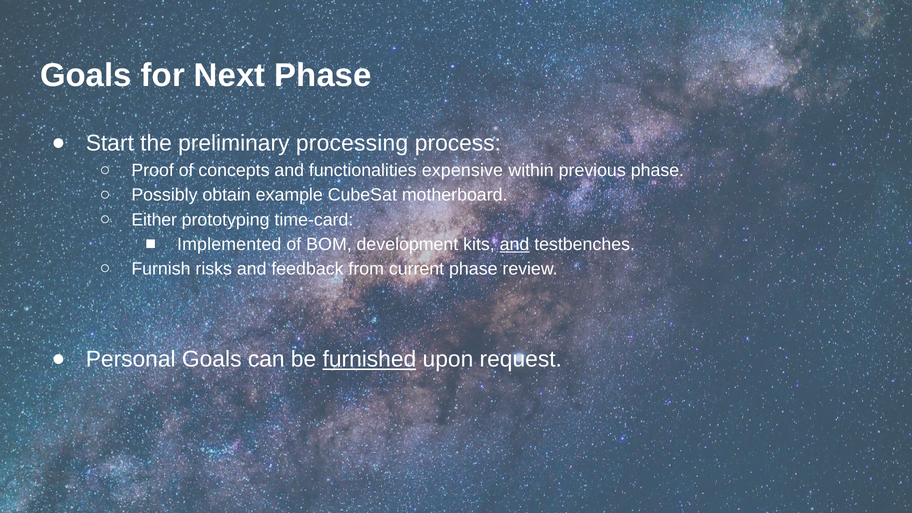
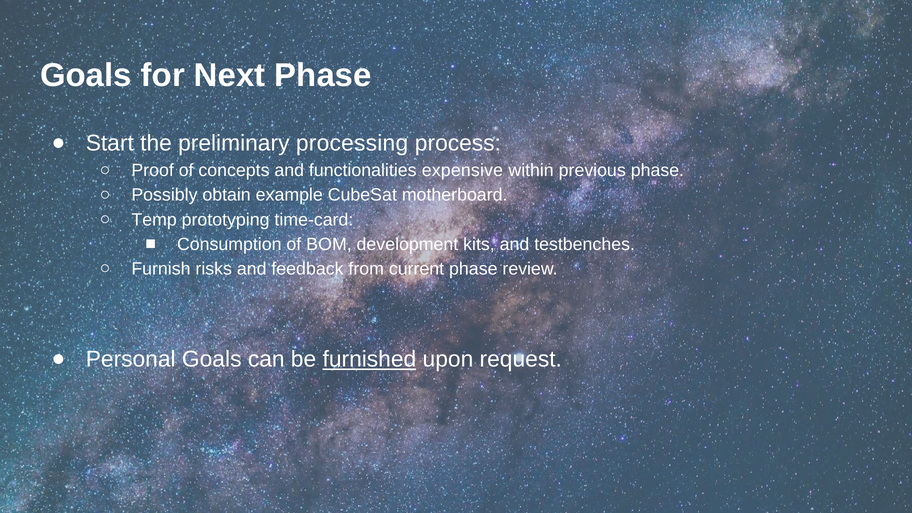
Either: Either -> Temp
Implemented: Implemented -> Consumption
and at (514, 244) underline: present -> none
